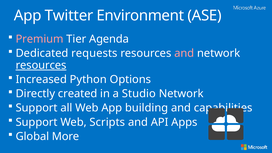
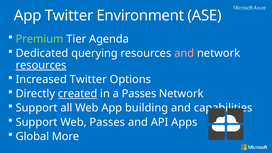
Premium colour: pink -> light green
requests: requests -> querying
Increased Python: Python -> Twitter
created underline: none -> present
a Studio: Studio -> Passes
Web Scripts: Scripts -> Passes
